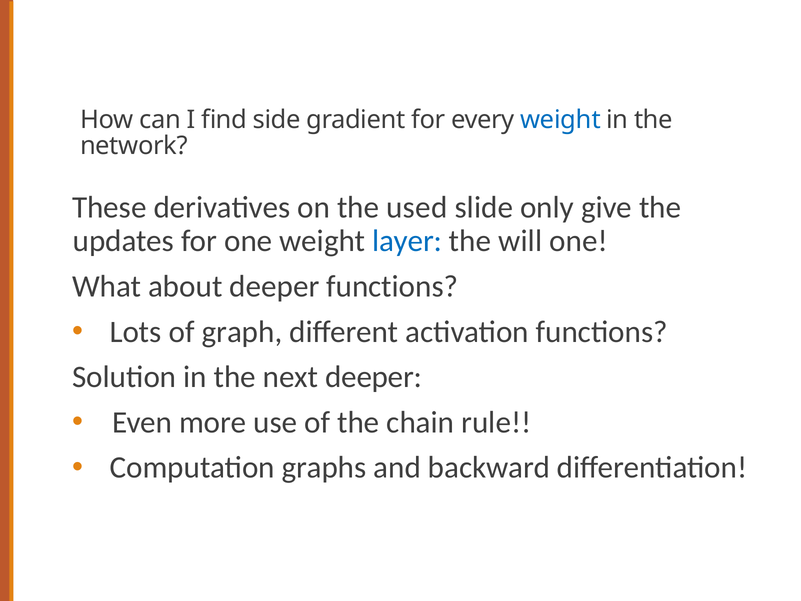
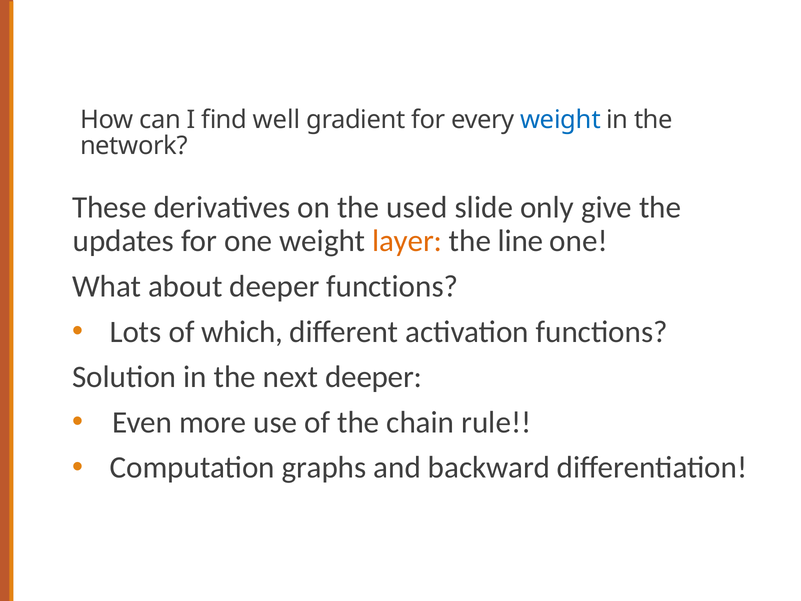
side: side -> well
layer colour: blue -> orange
will: will -> line
graph: graph -> which
